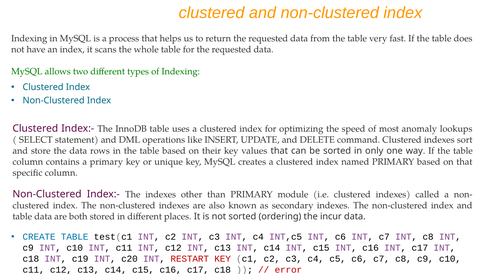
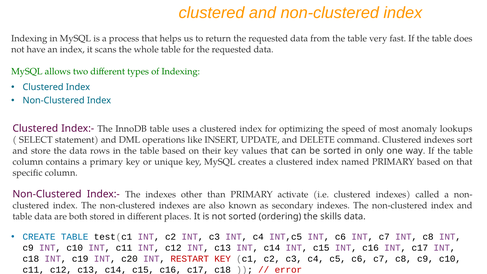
module: module -> activate
incur: incur -> skills
